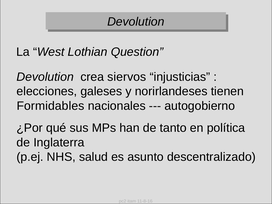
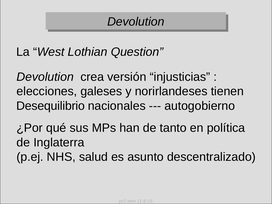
siervos: siervos -> versión
Formidables: Formidables -> Desequilibrio
